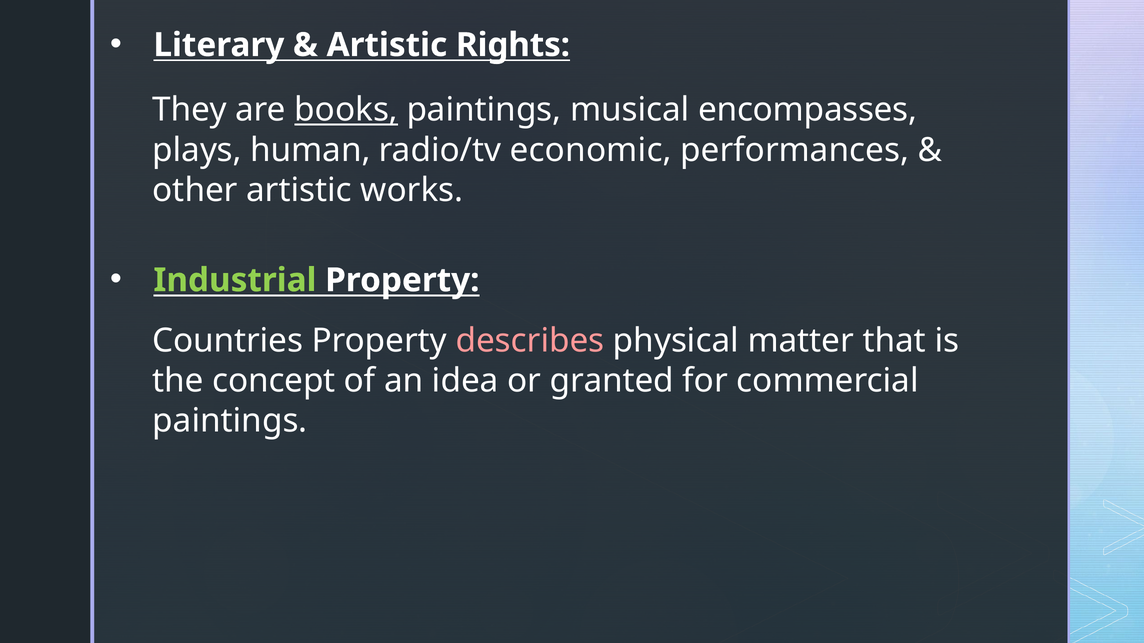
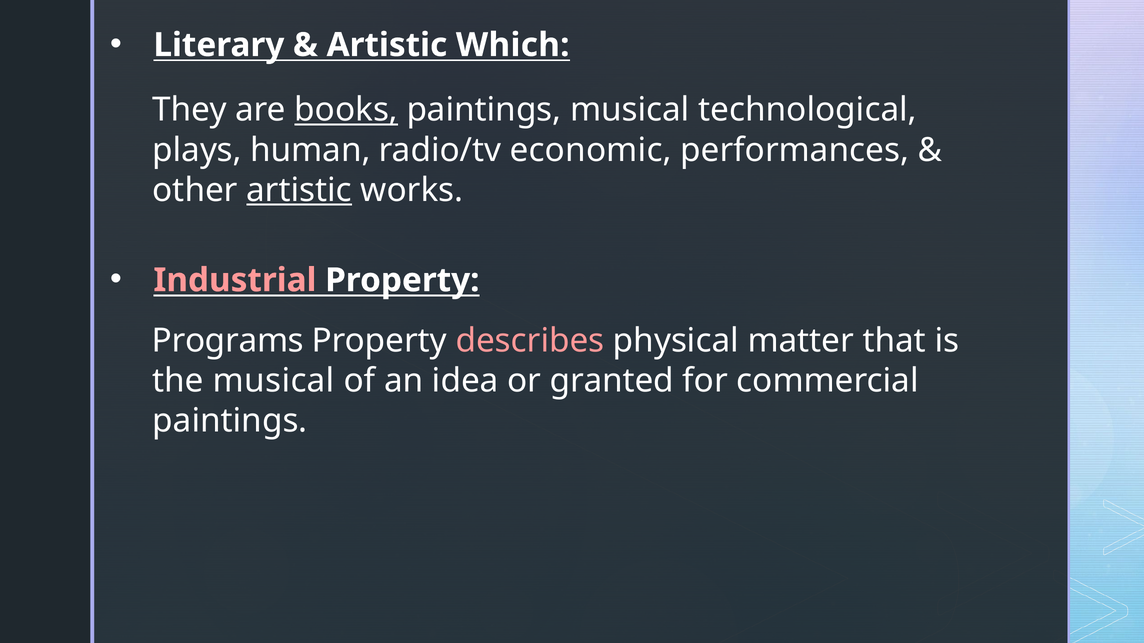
Rights: Rights -> Which
encompasses: encompasses -> technological
artistic at (299, 190) underline: none -> present
Industrial colour: light green -> pink
Countries: Countries -> Programs
the concept: concept -> musical
